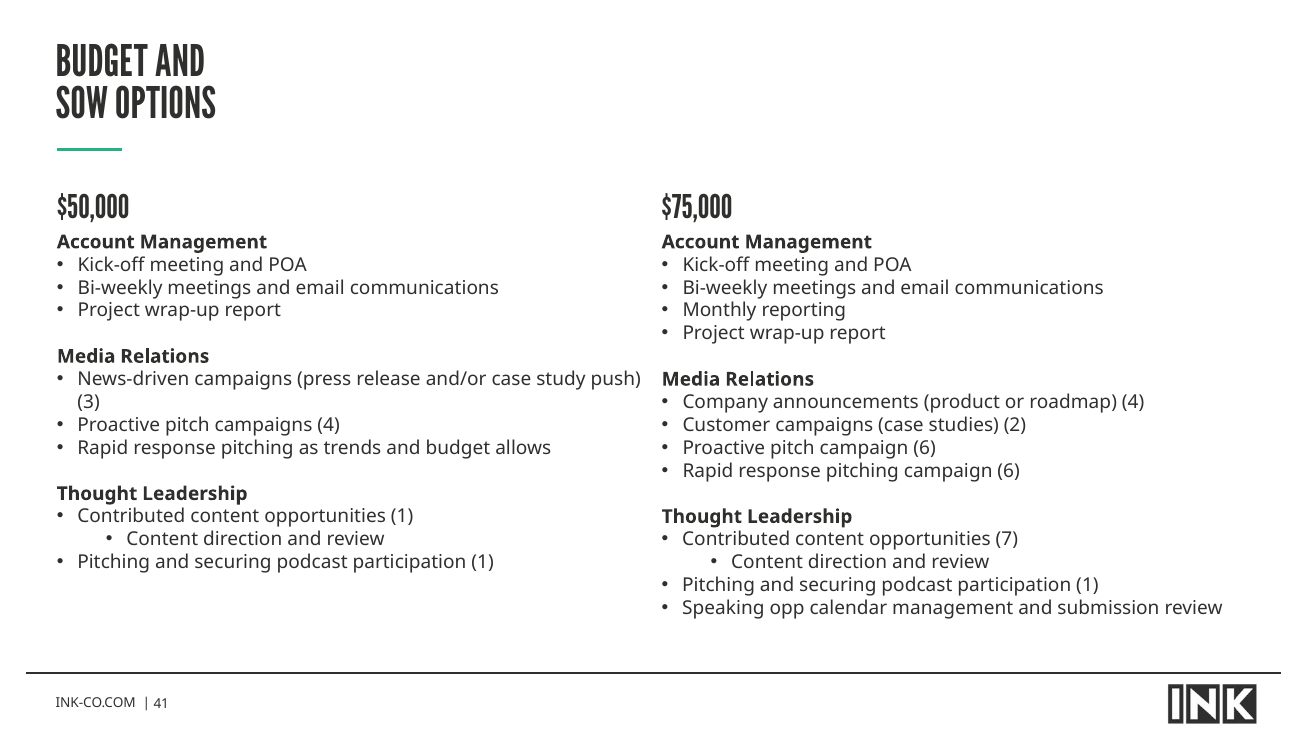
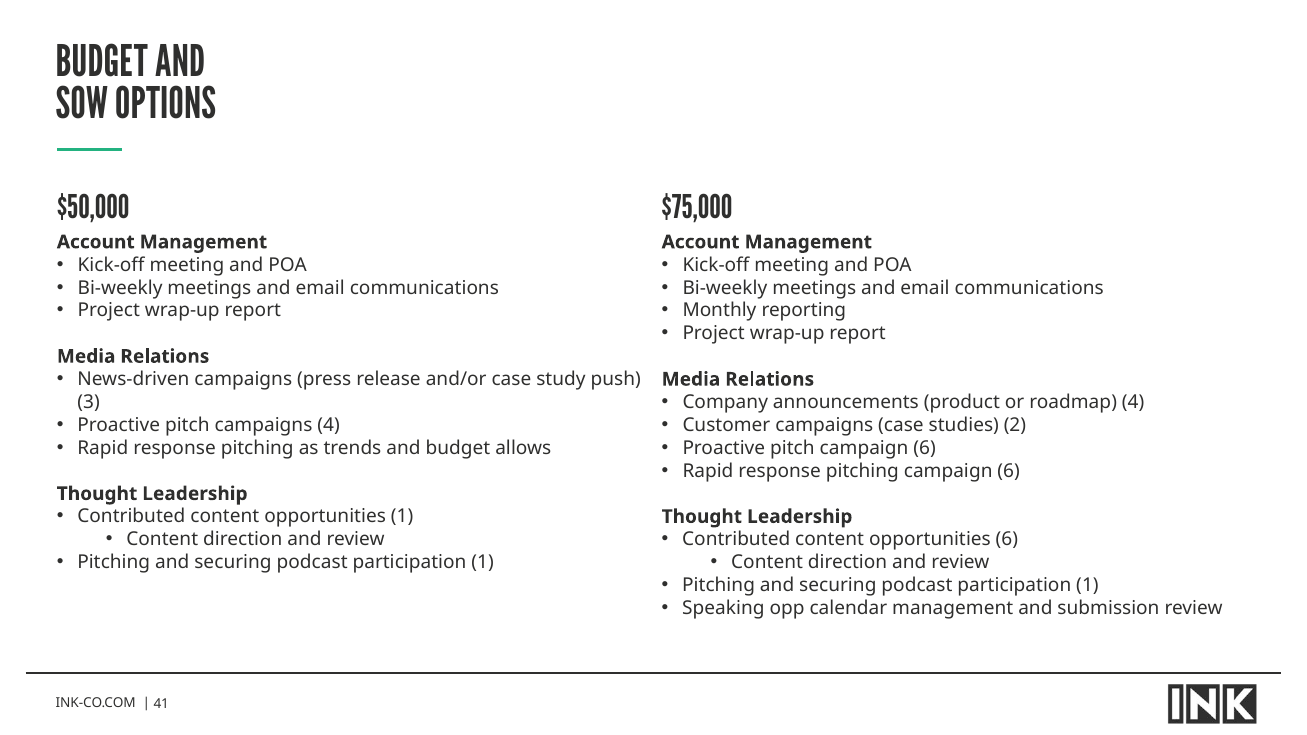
opportunities 7: 7 -> 6
